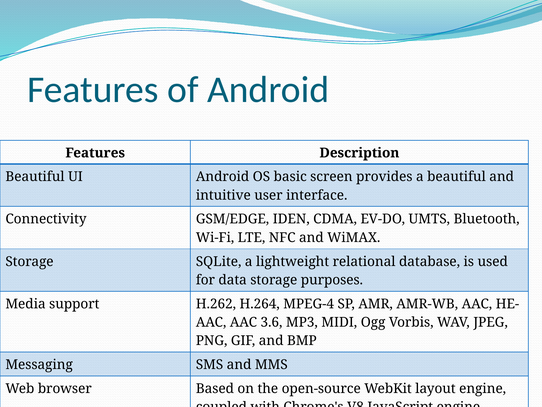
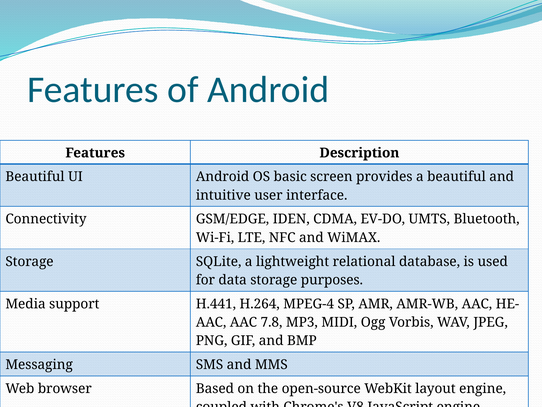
H.262: H.262 -> H.441
3.6: 3.6 -> 7.8
